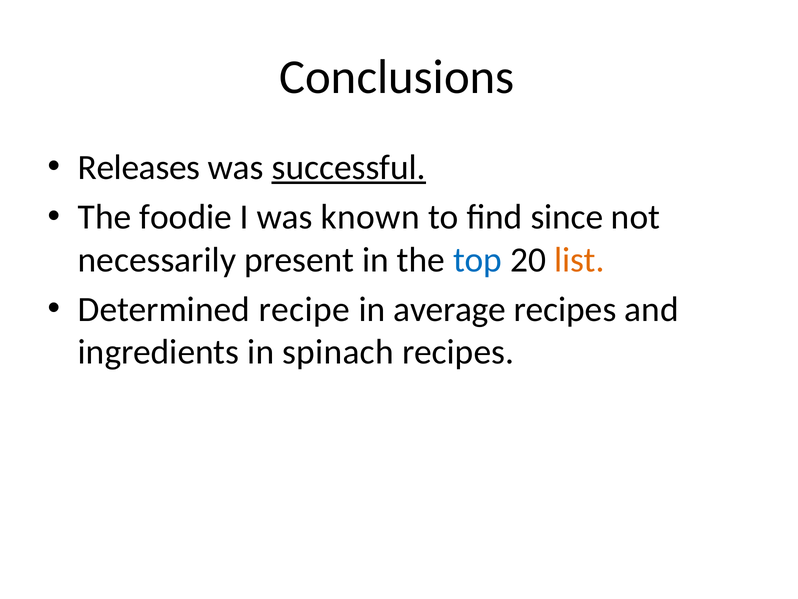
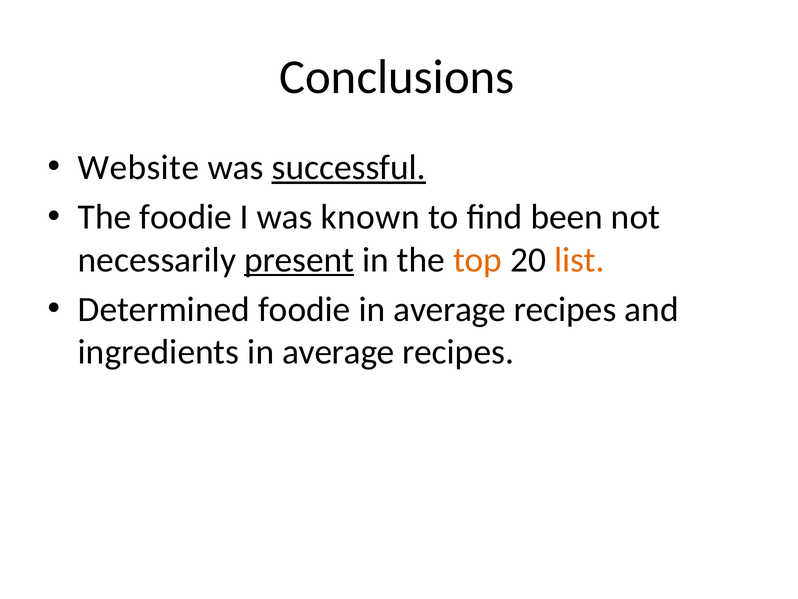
Releases: Releases -> Website
since: since -> been
present underline: none -> present
top colour: blue -> orange
Determined recipe: recipe -> foodie
ingredients in spinach: spinach -> average
